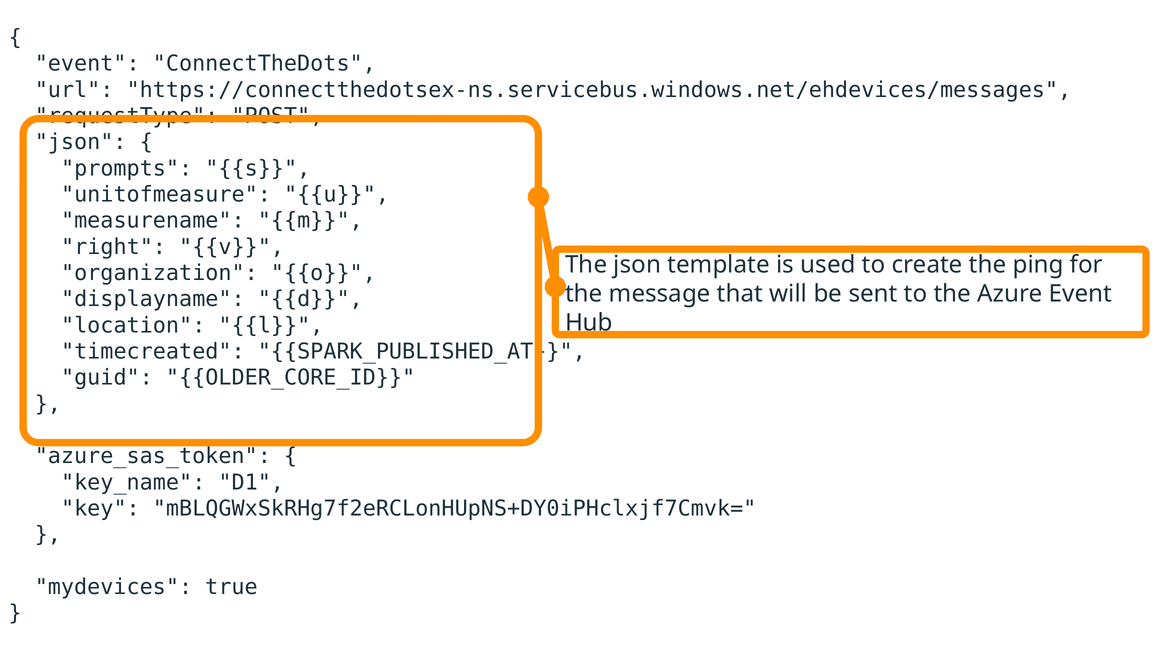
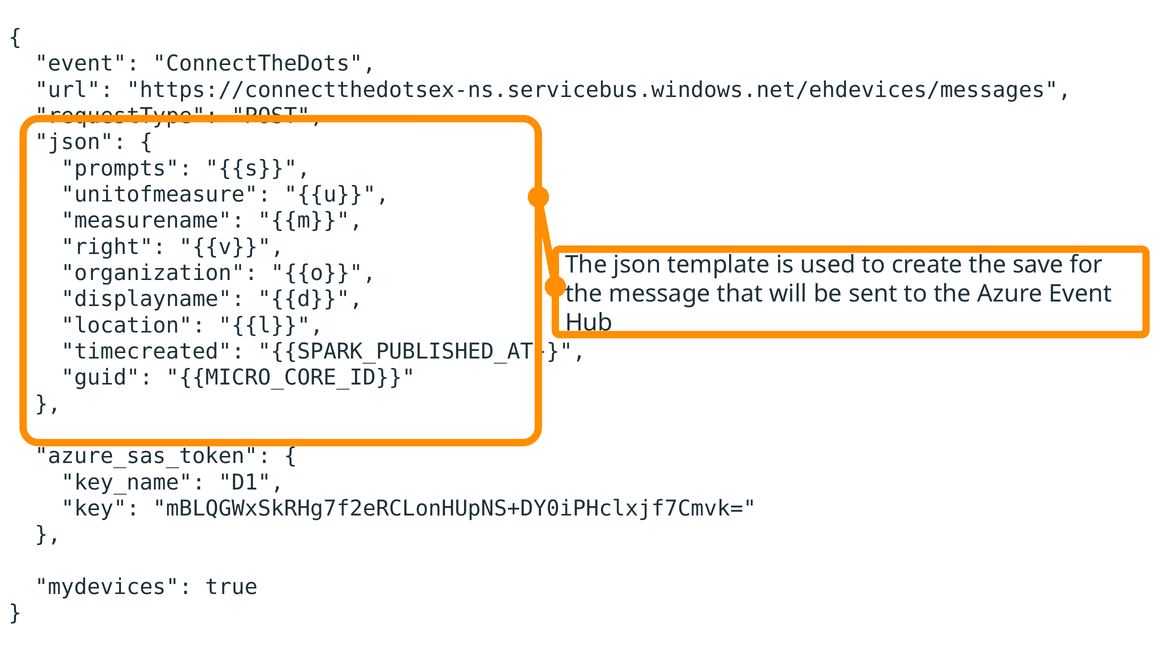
ping: ping -> save
OLDER_CORE_ID: OLDER_CORE_ID -> MICRO_CORE_ID
